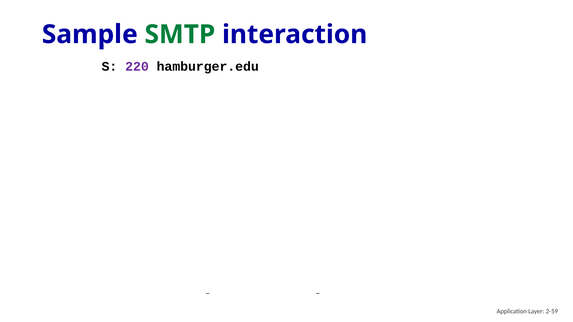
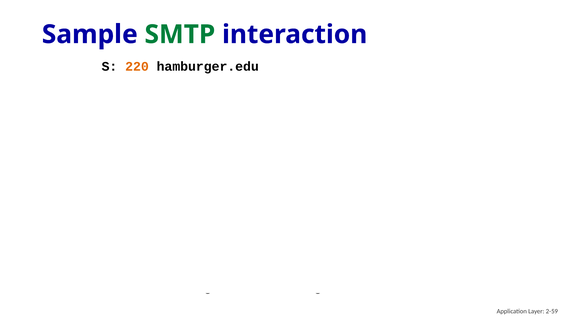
220 colour: purple -> orange
